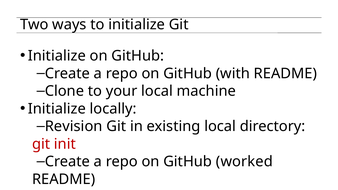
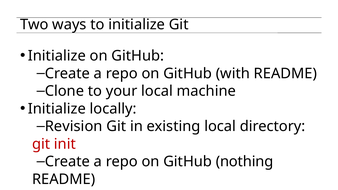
worked: worked -> nothing
